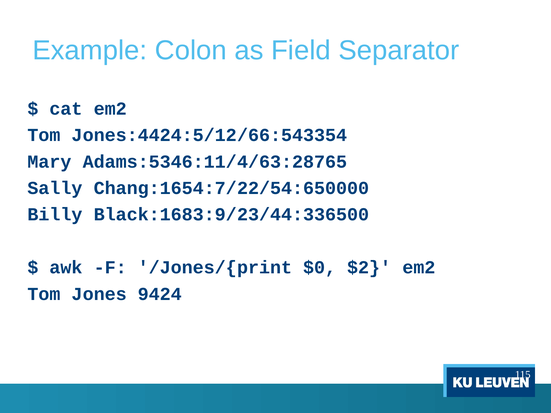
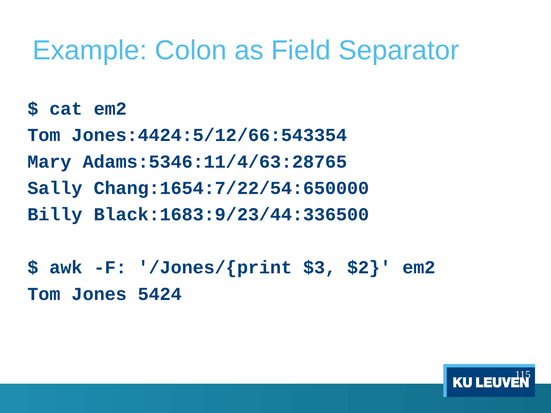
$0: $0 -> $3
9424: 9424 -> 5424
